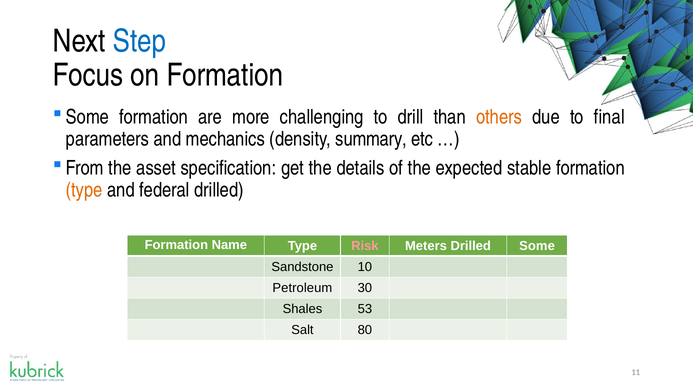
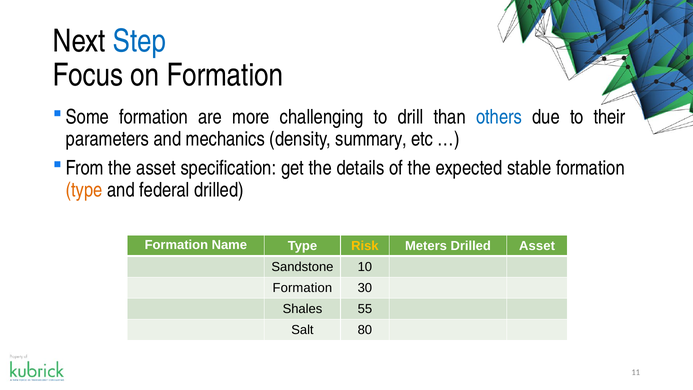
others colour: orange -> blue
final: final -> their
Risk colour: pink -> yellow
Drilled Some: Some -> Asset
Petroleum at (302, 288): Petroleum -> Formation
53: 53 -> 55
